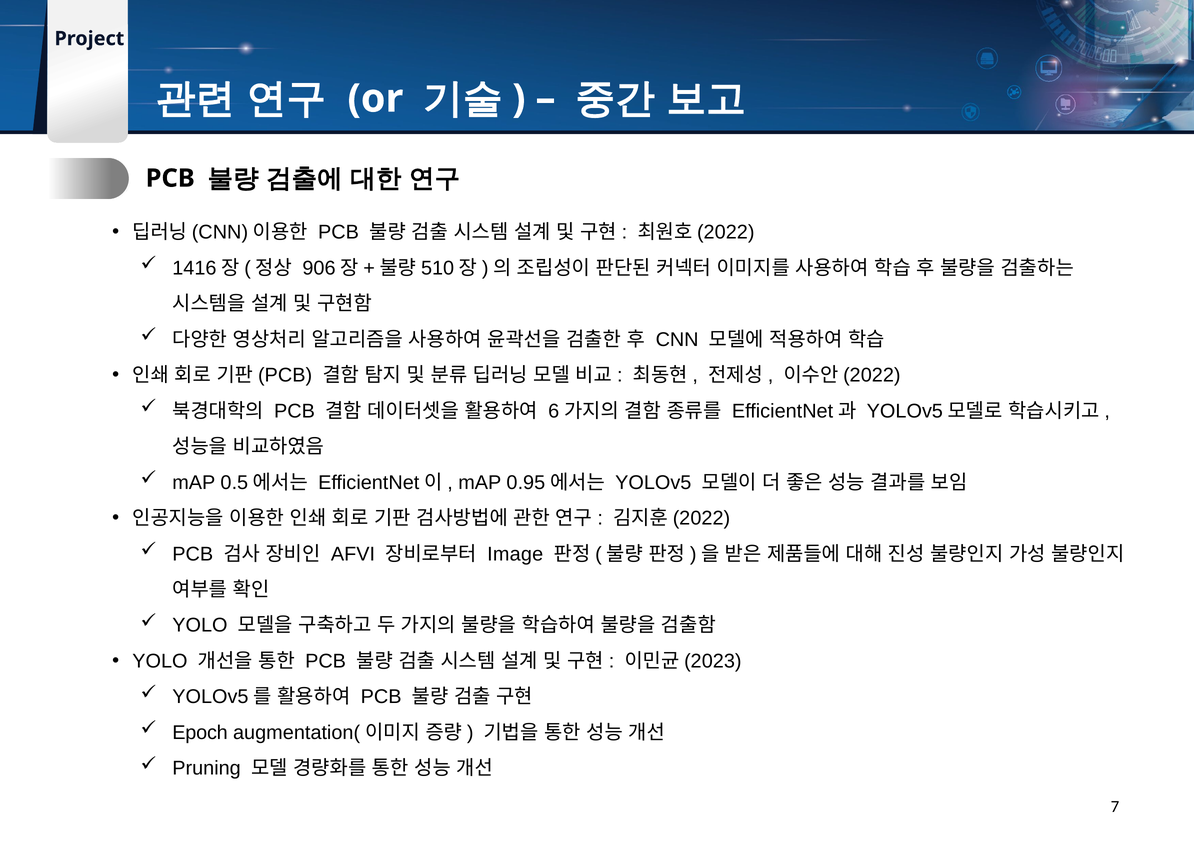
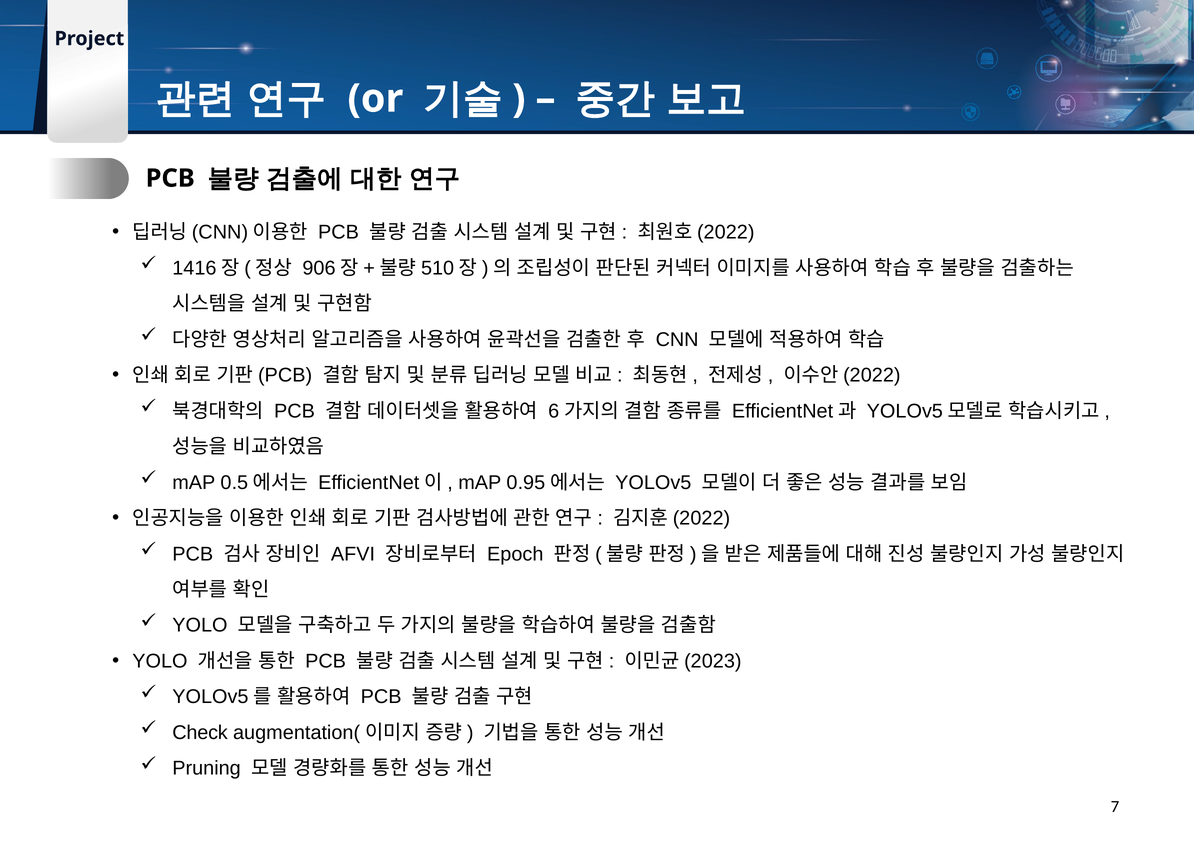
Image: Image -> Epoch
Epoch: Epoch -> Check
